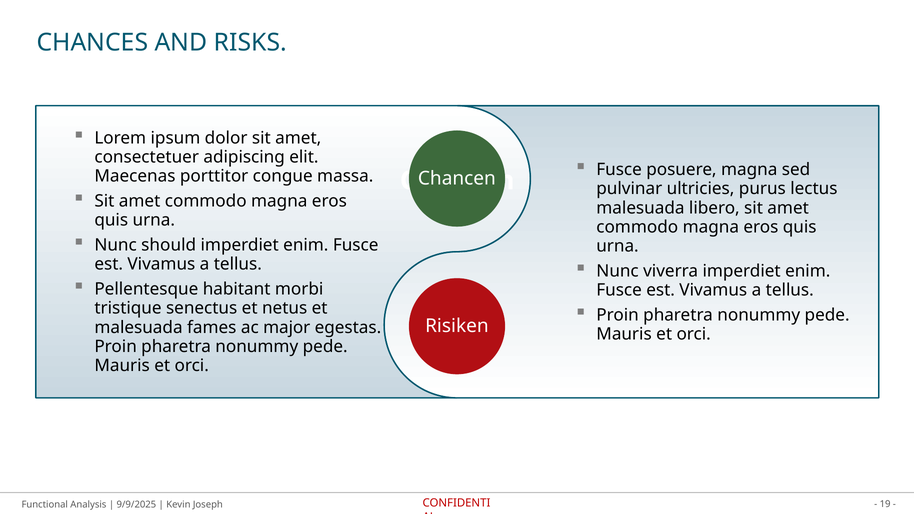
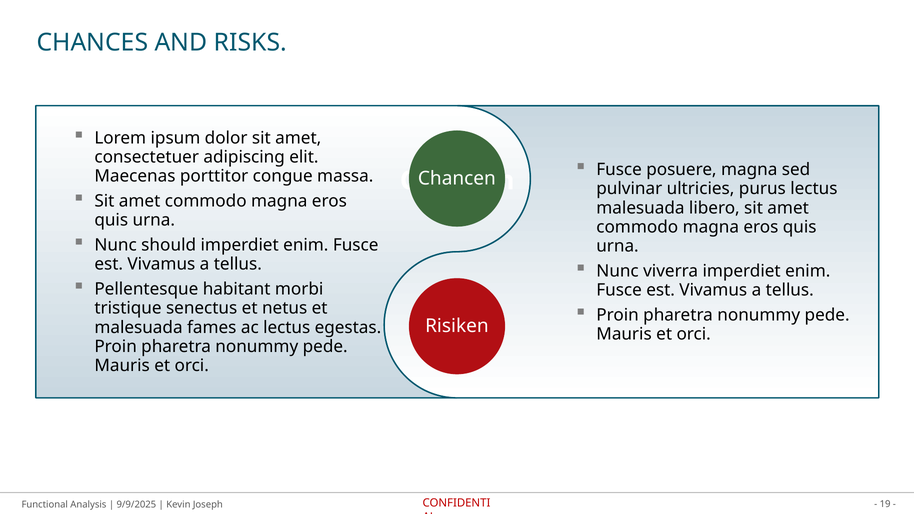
ac major: major -> lectus
